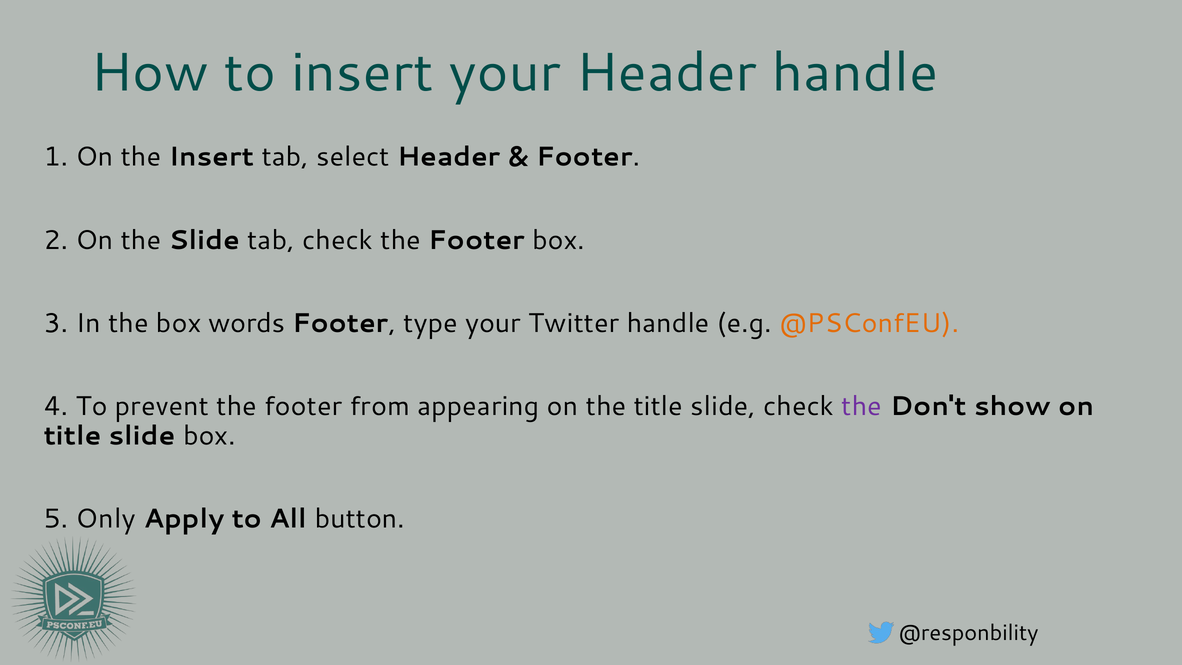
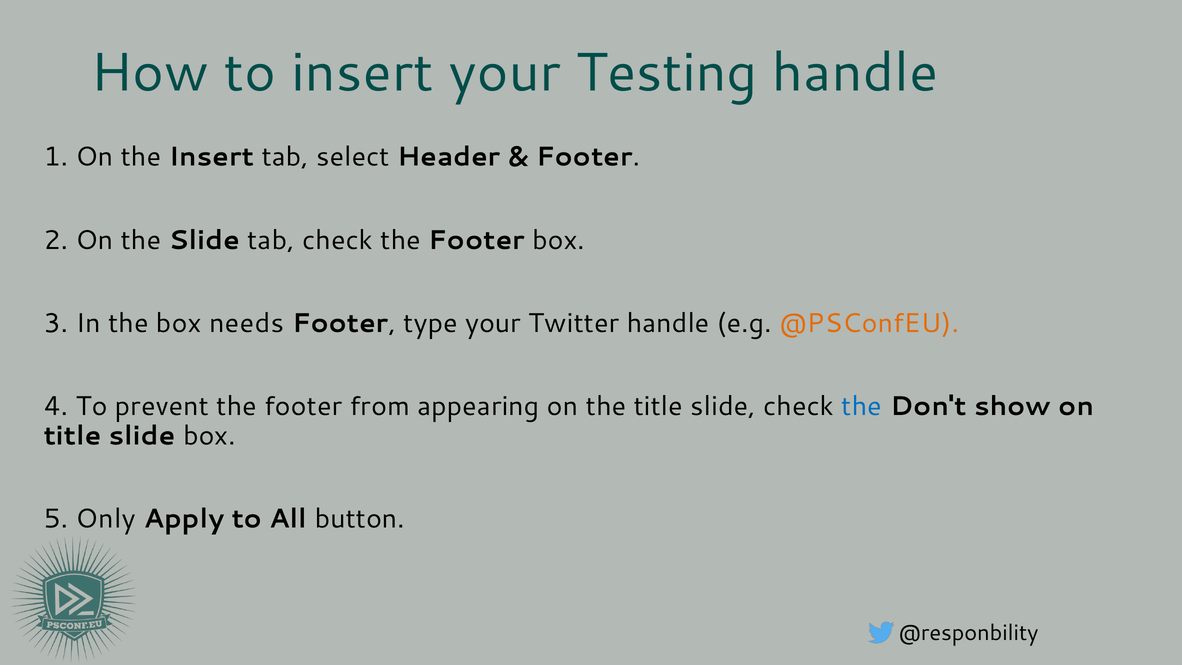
your Header: Header -> Testing
words: words -> needs
the at (862, 406) colour: purple -> blue
